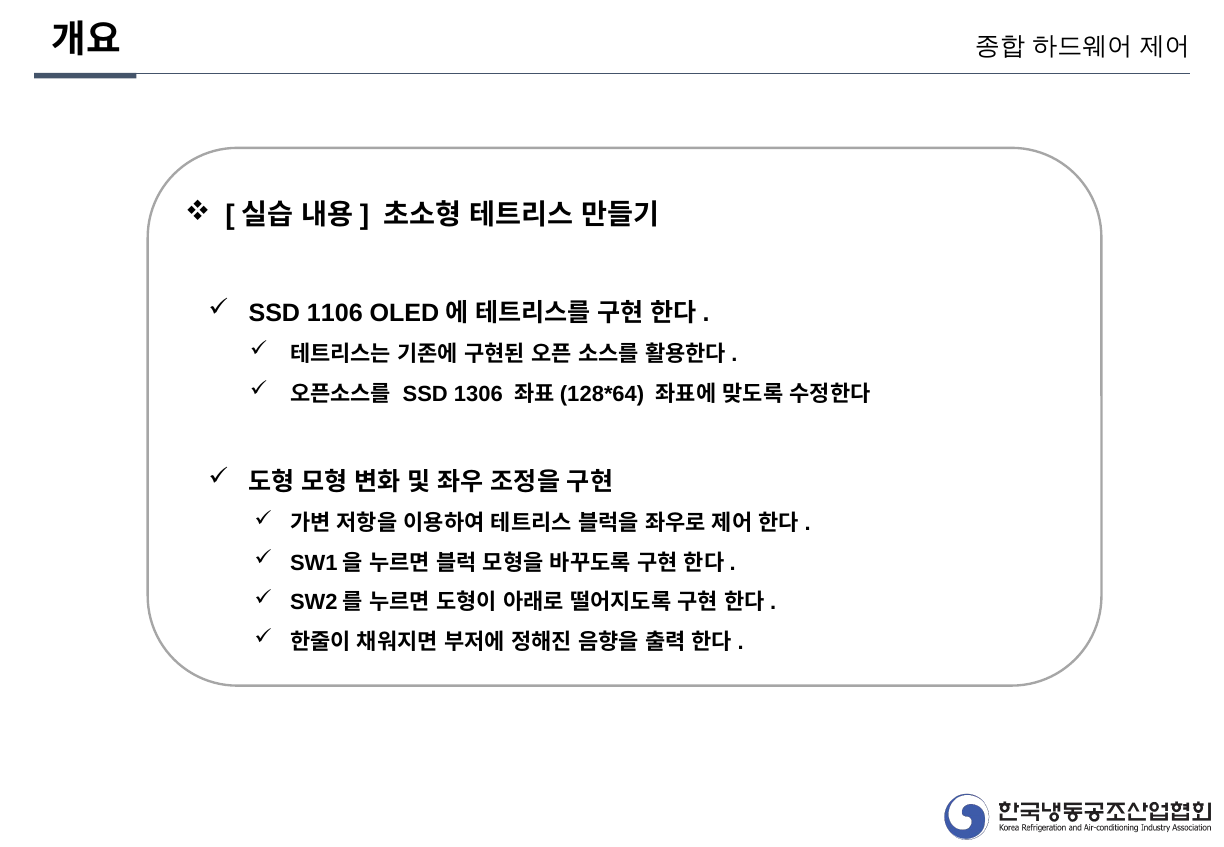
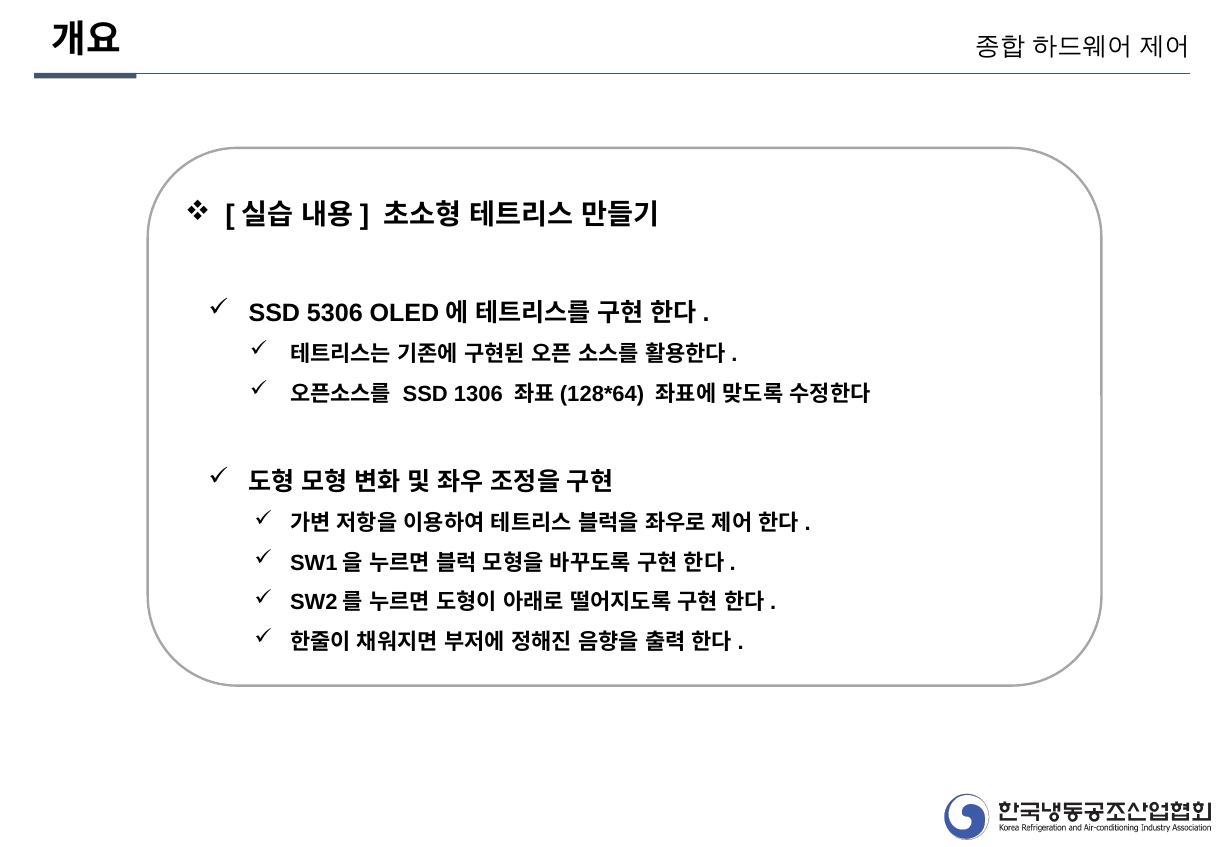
1106: 1106 -> 5306
